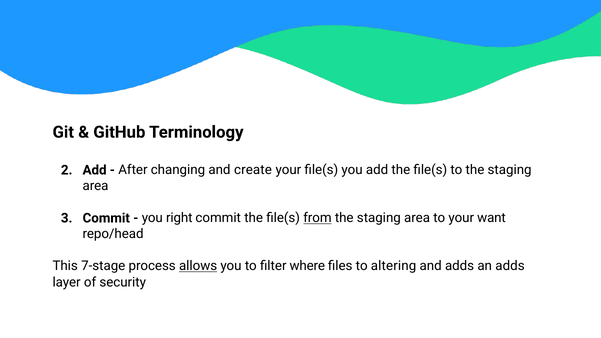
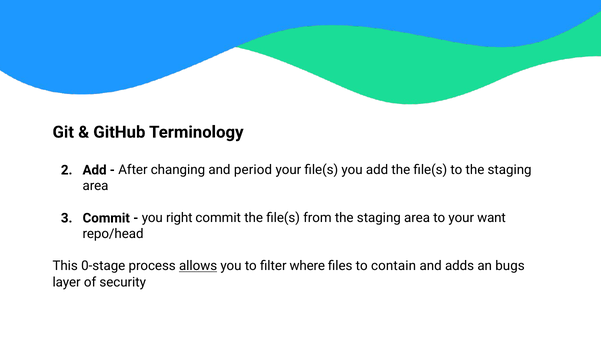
create: create -> period
from underline: present -> none
7-stage: 7-stage -> 0-stage
altering: altering -> contain
an adds: adds -> bugs
